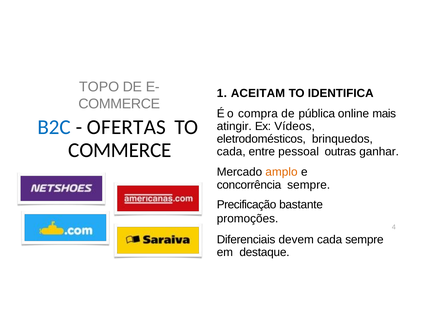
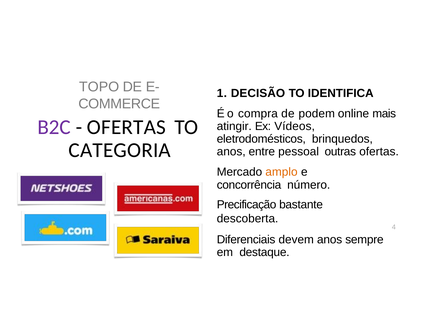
ACEITAM: ACEITAM -> DECISÃO
pública: pública -> podem
B2C colour: blue -> purple
COMMERCE at (120, 150): COMMERCE -> CATEGORIA
cada at (231, 152): cada -> anos
outras ganhar: ganhar -> ofertas
concorrência sempre: sempre -> número
promoções: promoções -> descoberta
devem cada: cada -> anos
